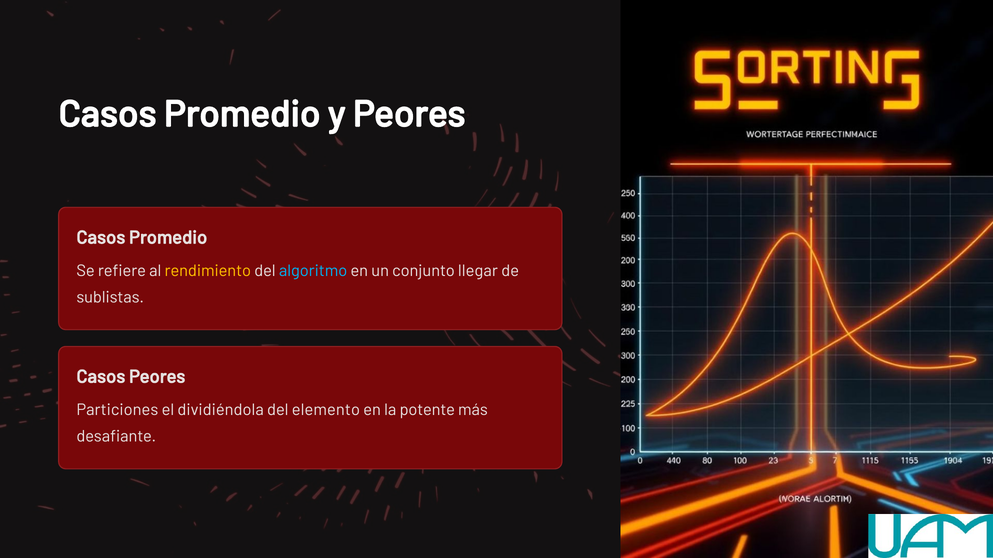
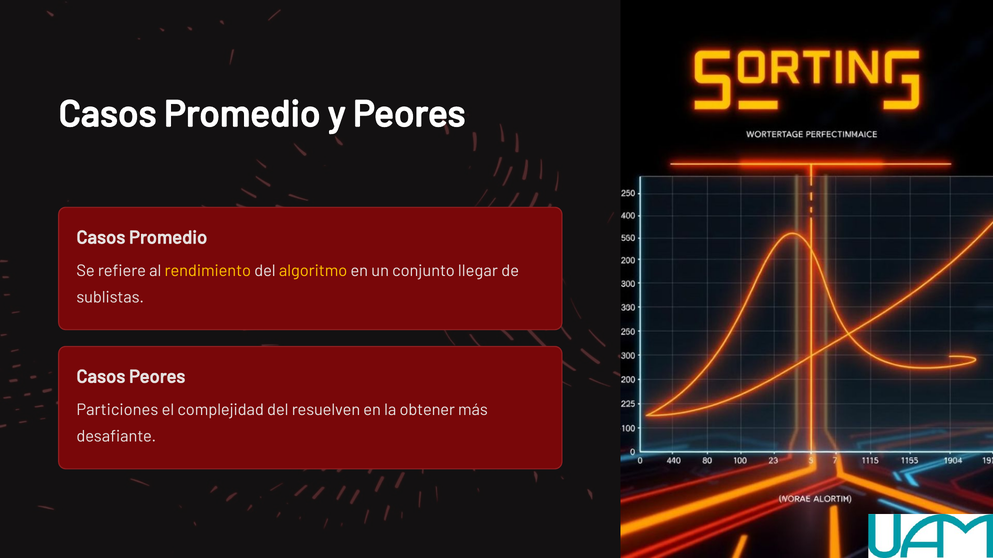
algoritmo colour: light blue -> yellow
dividiéndola: dividiéndola -> complejidad
elemento: elemento -> resuelven
potente: potente -> obtener
